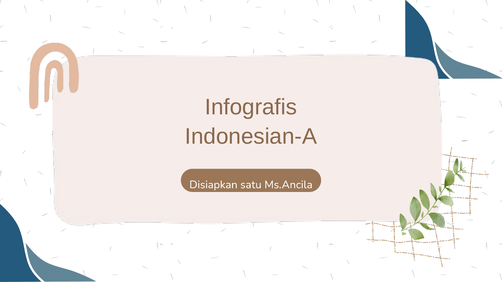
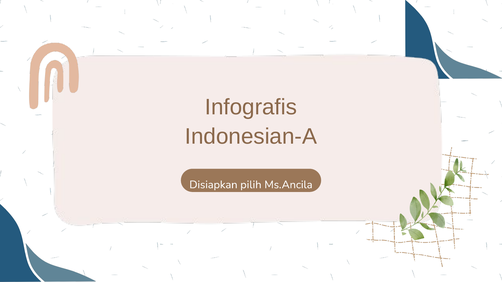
satu: satu -> pilih
